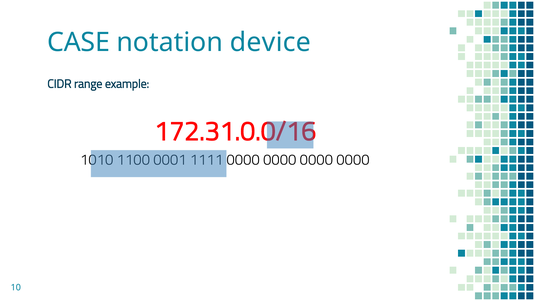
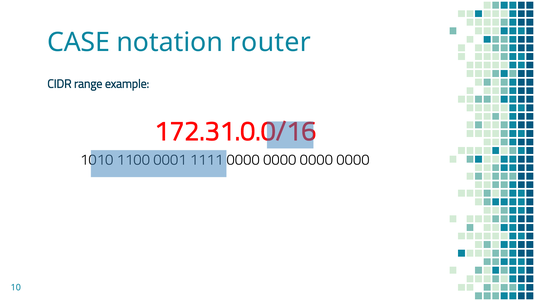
device: device -> router
